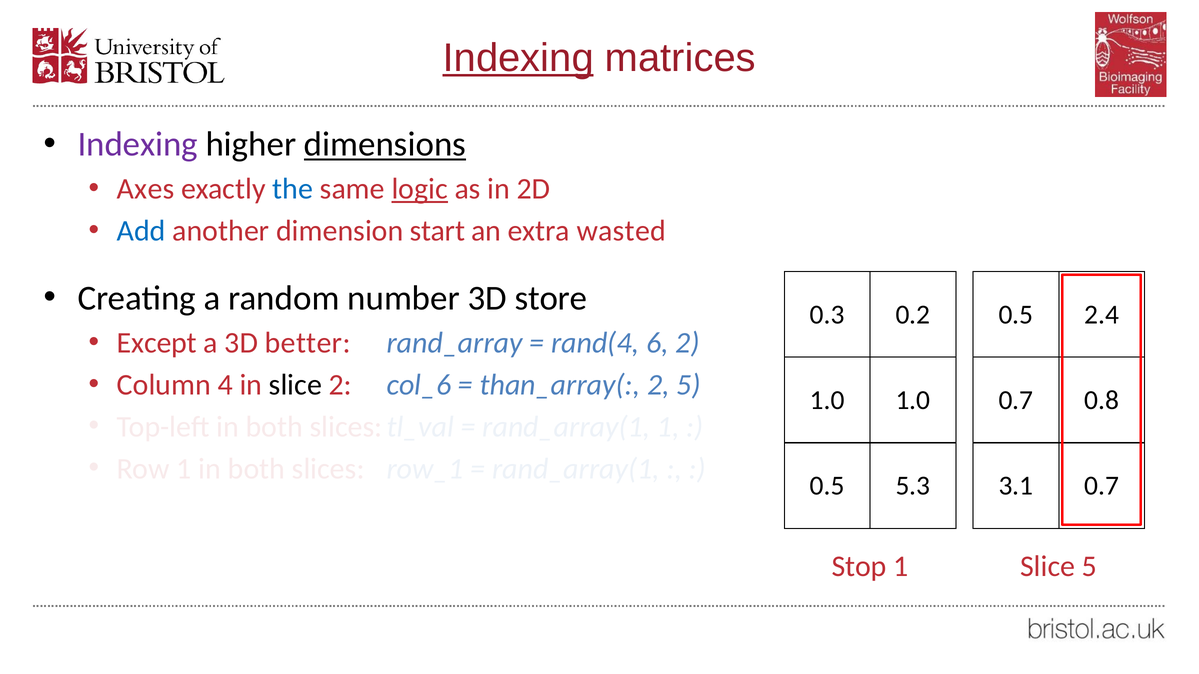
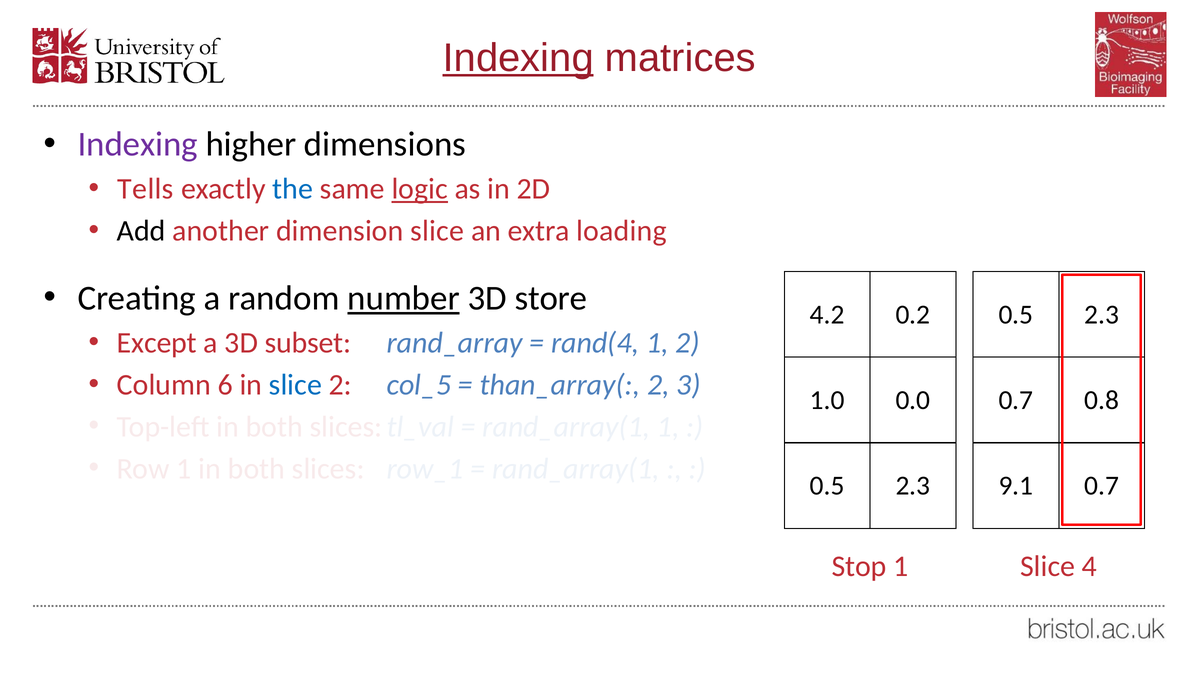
dimensions underline: present -> none
Axes: Axes -> Tells
Add colour: blue -> black
dimension start: start -> slice
wasted: wasted -> loading
number underline: none -> present
0.3: 0.3 -> 4.2
2.4 at (1102, 315): 2.4 -> 2.3
better: better -> subset
rand(4 6: 6 -> 1
4: 4 -> 6
slice at (295, 385) colour: black -> blue
col_6: col_6 -> col_5
2 5: 5 -> 3
1.0 1.0: 1.0 -> 0.0
5.3 at (913, 486): 5.3 -> 2.3
3.1: 3.1 -> 9.1
Slice 5: 5 -> 4
